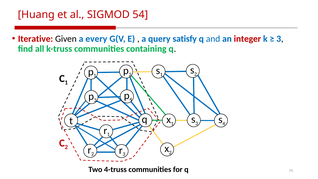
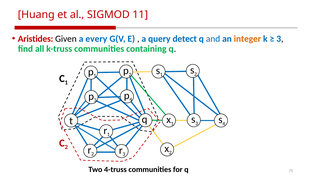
54: 54 -> 11
Iterative: Iterative -> Aristides
satisfy: satisfy -> detect
integer colour: red -> orange
